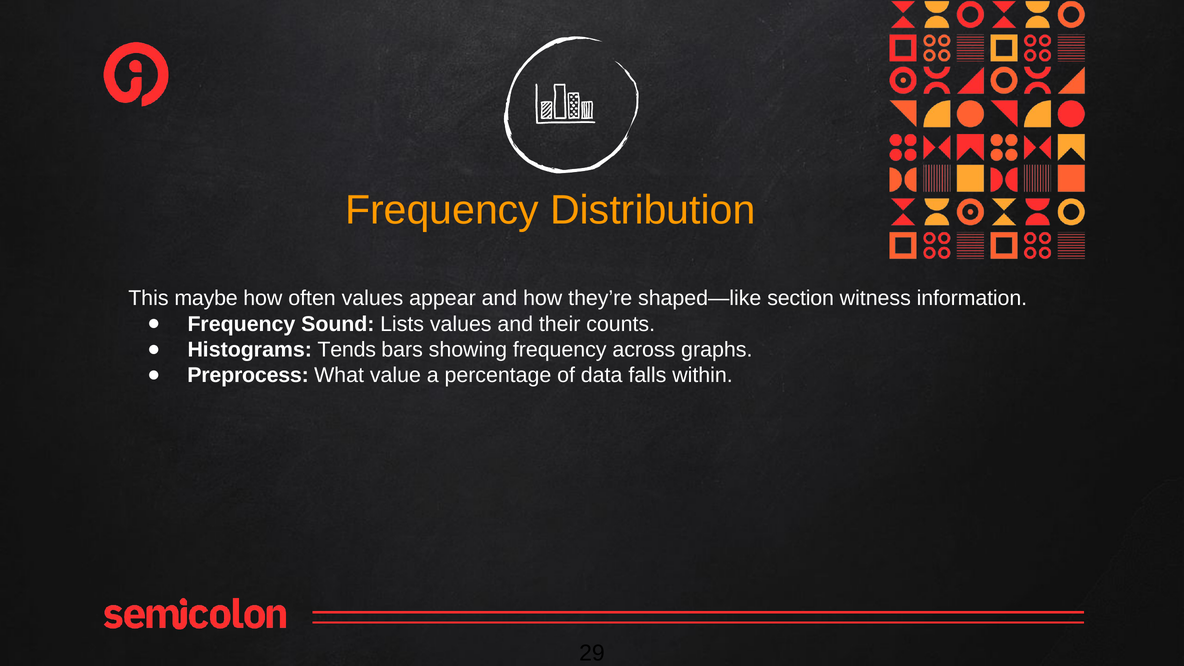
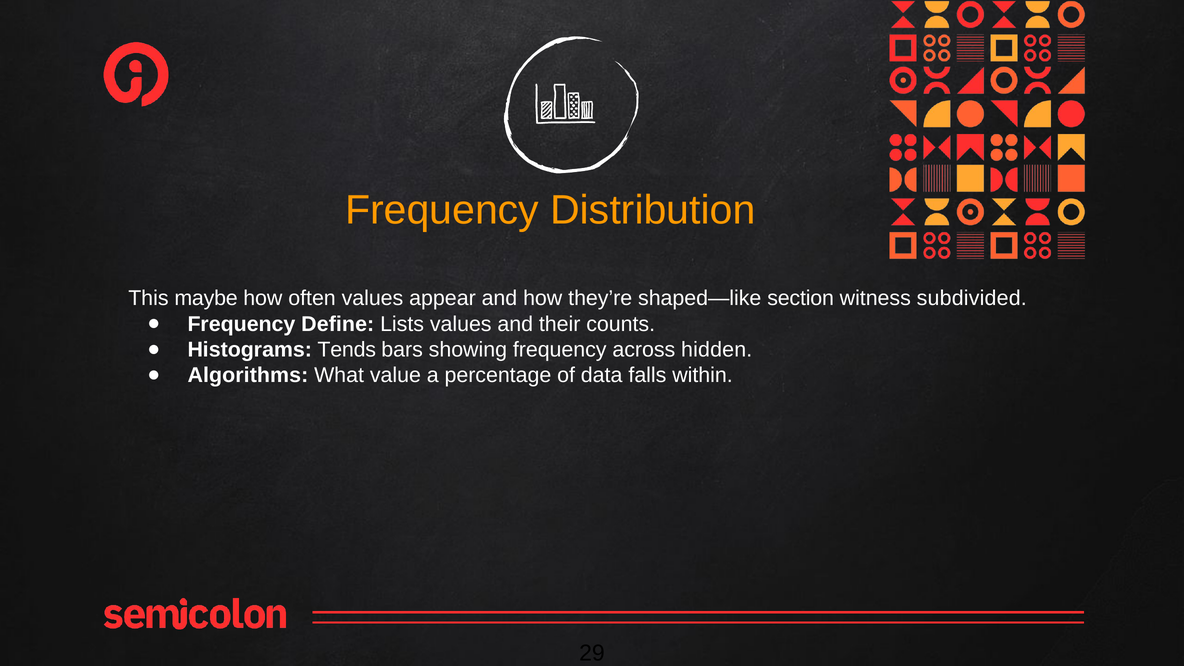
information: information -> subdivided
Sound: Sound -> Define
graphs: graphs -> hidden
Preprocess: Preprocess -> Algorithms
